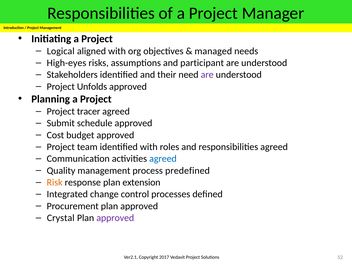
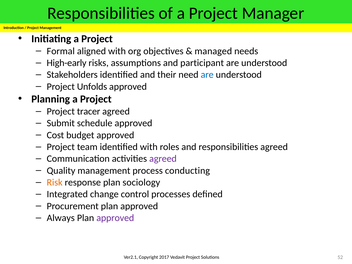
Logical: Logical -> Formal
High-eyes: High-eyes -> High-early
are at (207, 75) colour: purple -> blue
agreed at (163, 159) colour: blue -> purple
predefined: predefined -> conducting
extension: extension -> sociology
Crystal: Crystal -> Always
